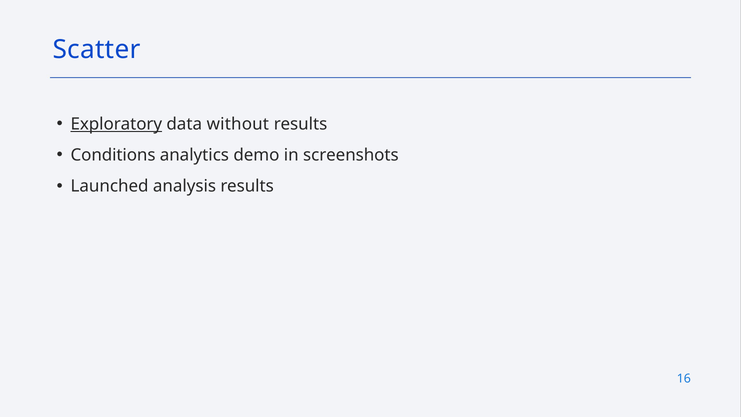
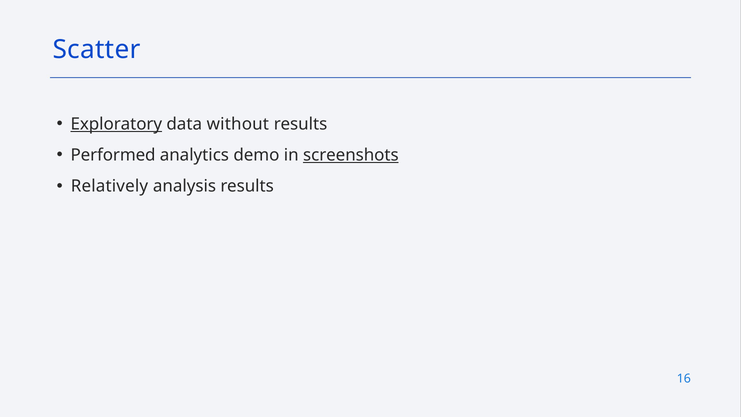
Conditions: Conditions -> Performed
screenshots underline: none -> present
Launched: Launched -> Relatively
